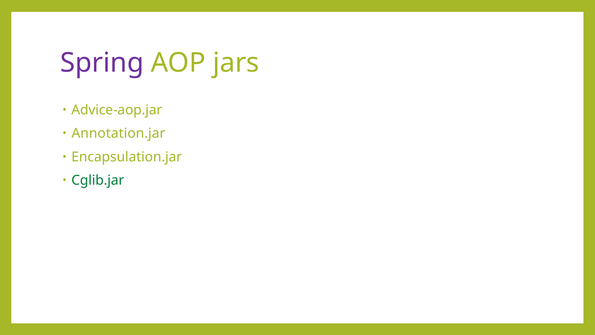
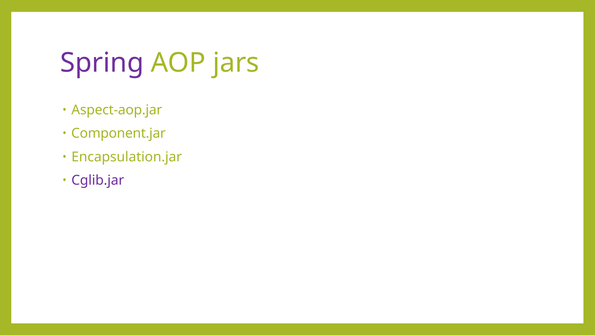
Advice-aop.jar: Advice-aop.jar -> Aspect-aop.jar
Annotation.jar: Annotation.jar -> Component.jar
Cglib.jar colour: green -> purple
